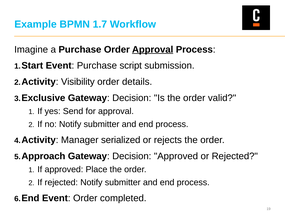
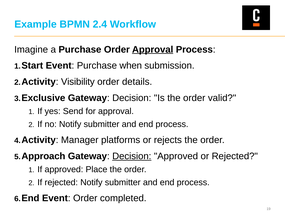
1.7: 1.7 -> 2.4
script: script -> when
serialized: serialized -> platforms
Decision at (132, 156) underline: none -> present
